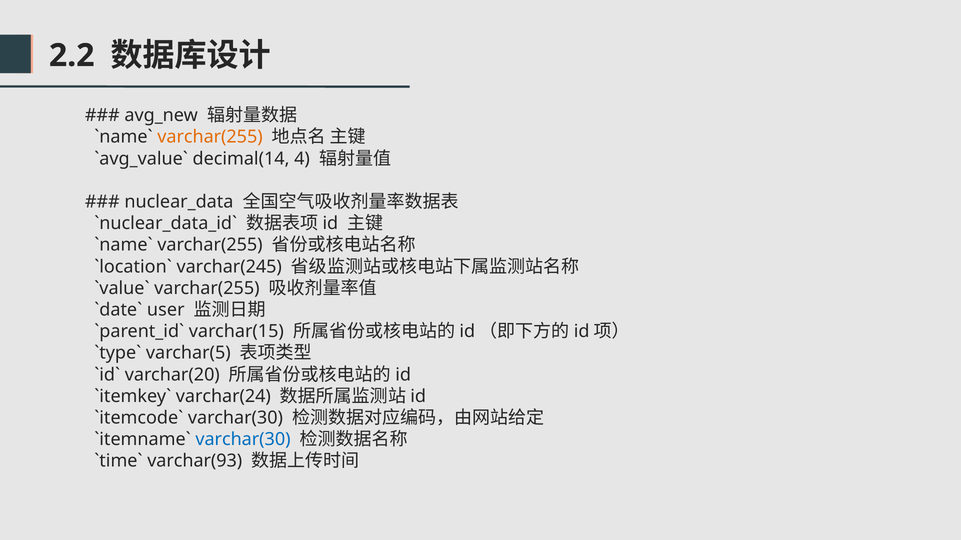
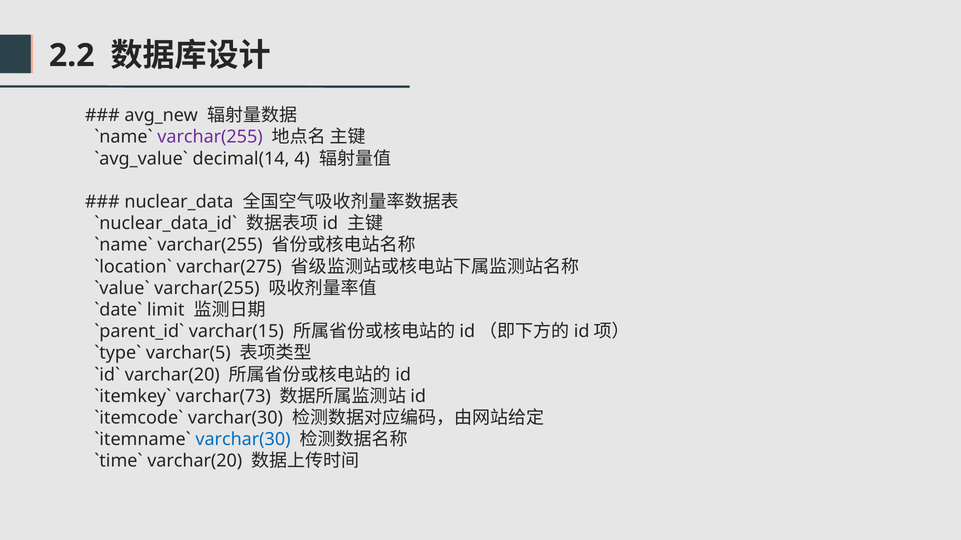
varchar(255 at (210, 137) colour: orange -> purple
varchar(245: varchar(245 -> varchar(275
user: user -> limit
varchar(24: varchar(24 -> varchar(73
varchar(93 at (195, 462): varchar(93 -> varchar(20
